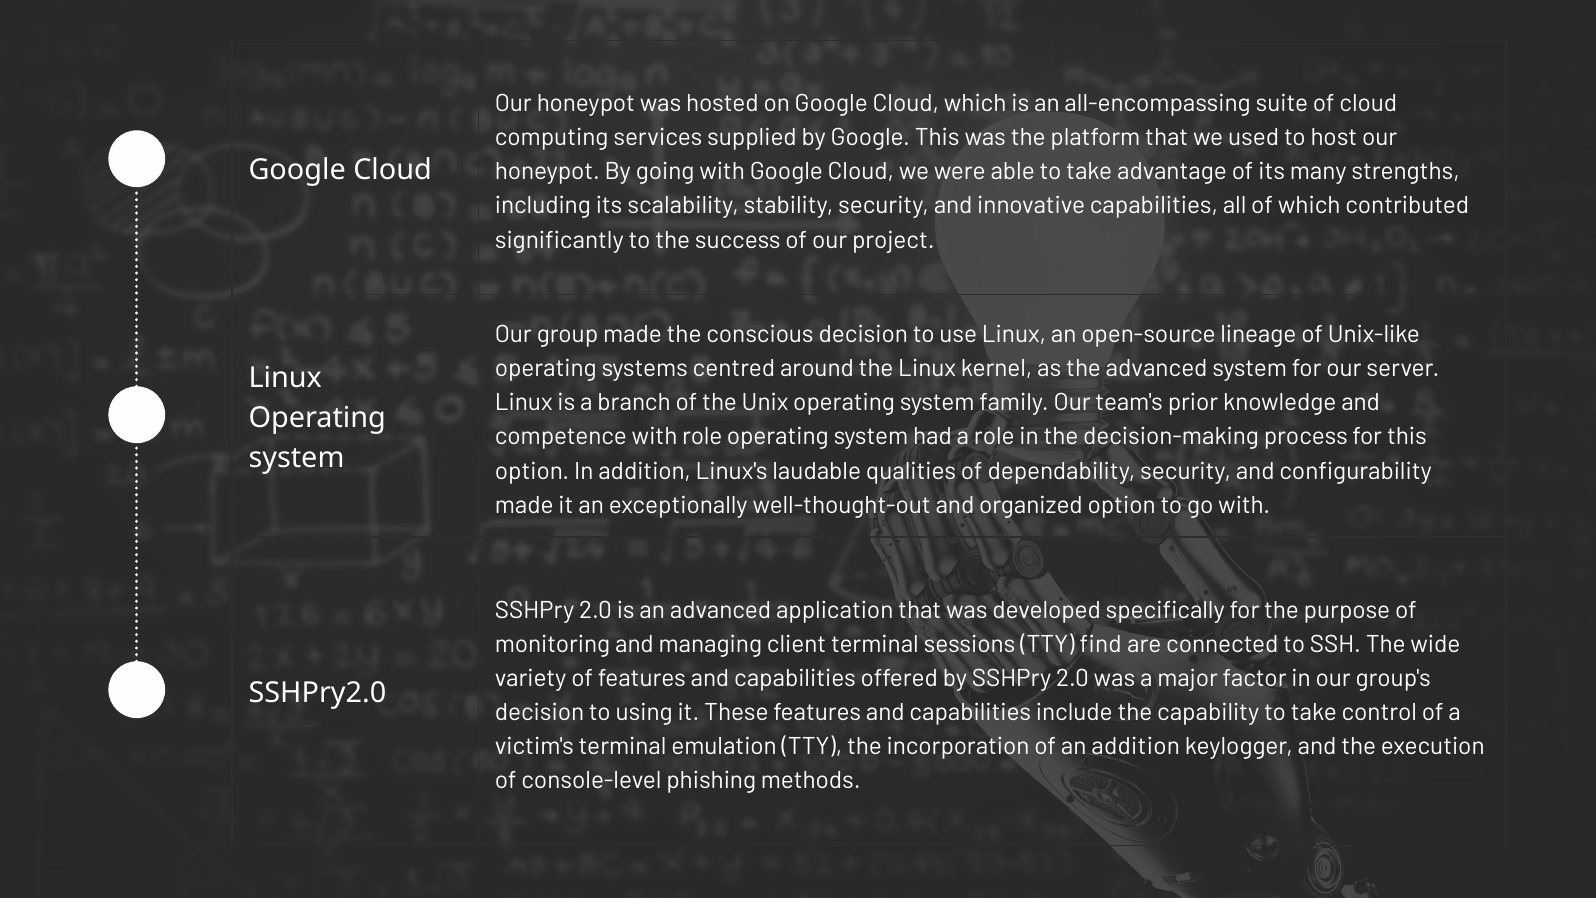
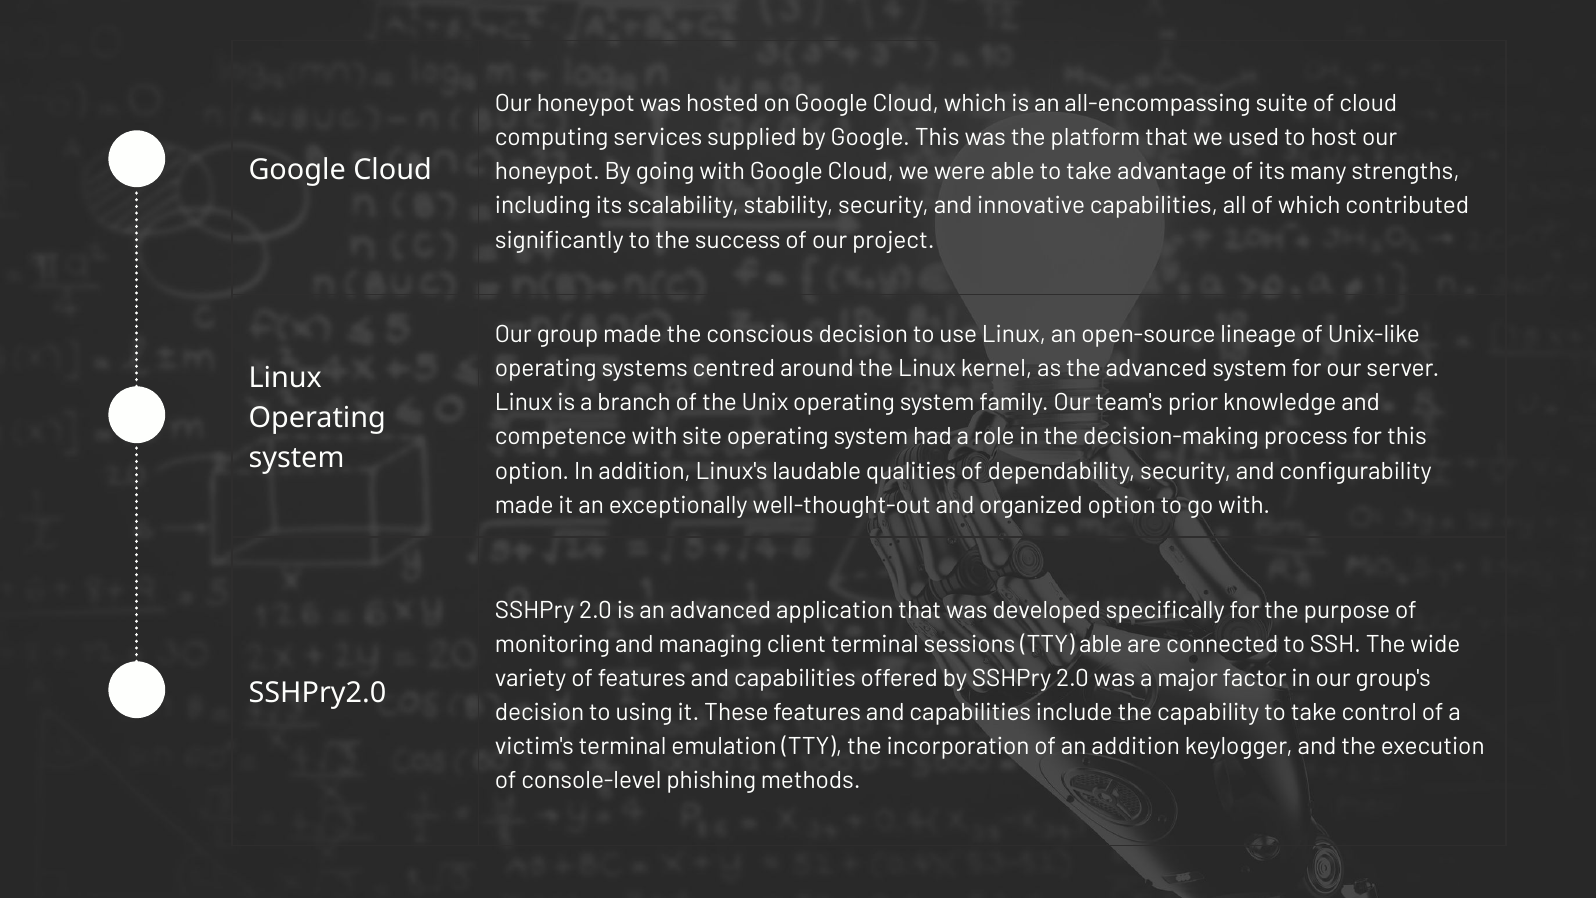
with role: role -> site
TTY find: find -> able
